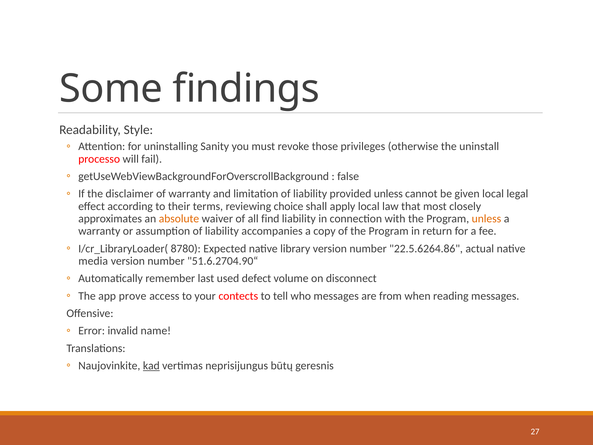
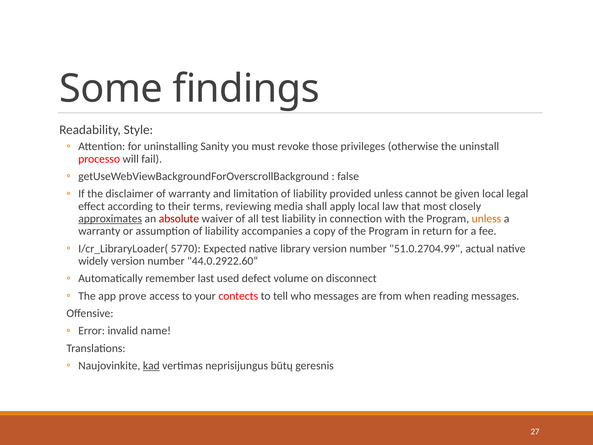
choice: choice -> media
approximates underline: none -> present
absolute colour: orange -> red
find: find -> test
8780: 8780 -> 5770
22.5.6264.86: 22.5.6264.86 -> 51.0.2704.99
media: media -> widely
51.6.2704.90“: 51.6.2704.90“ -> 44.0.2922.60“
